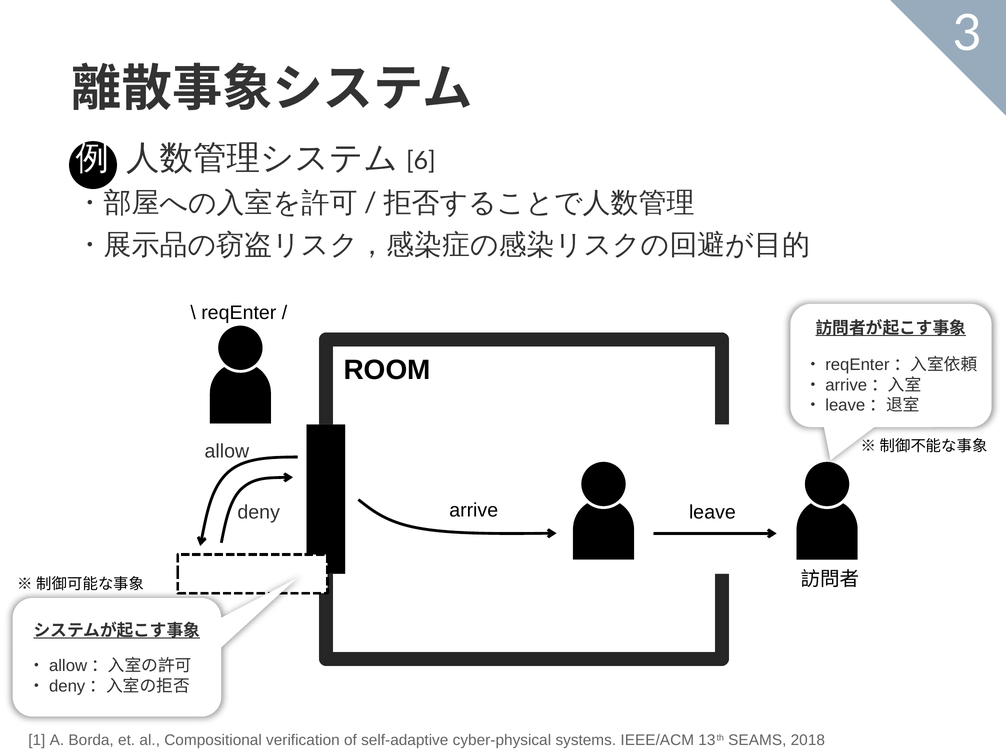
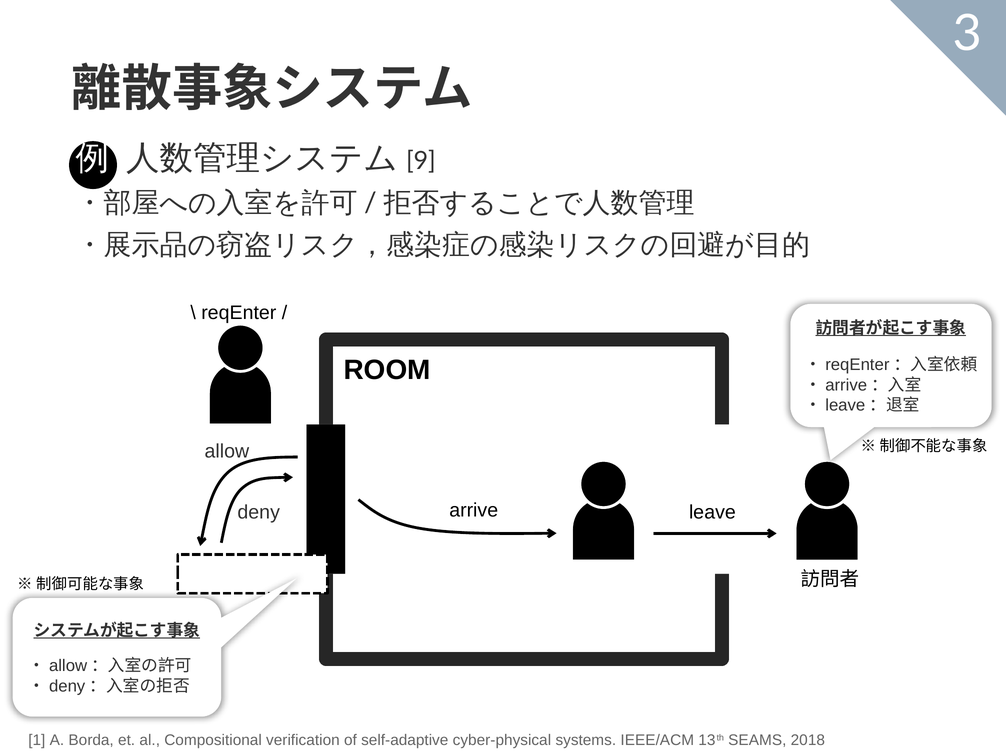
6: 6 -> 9
